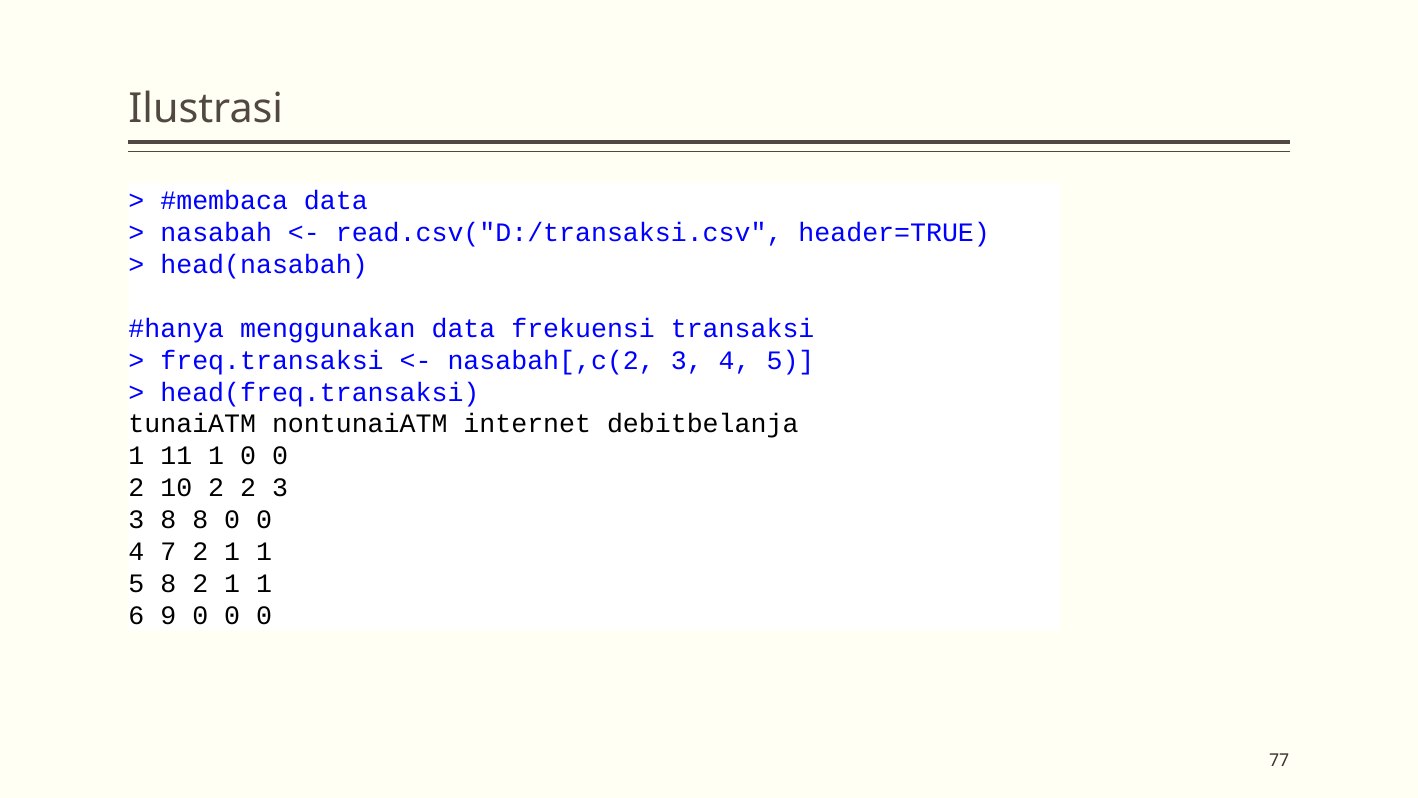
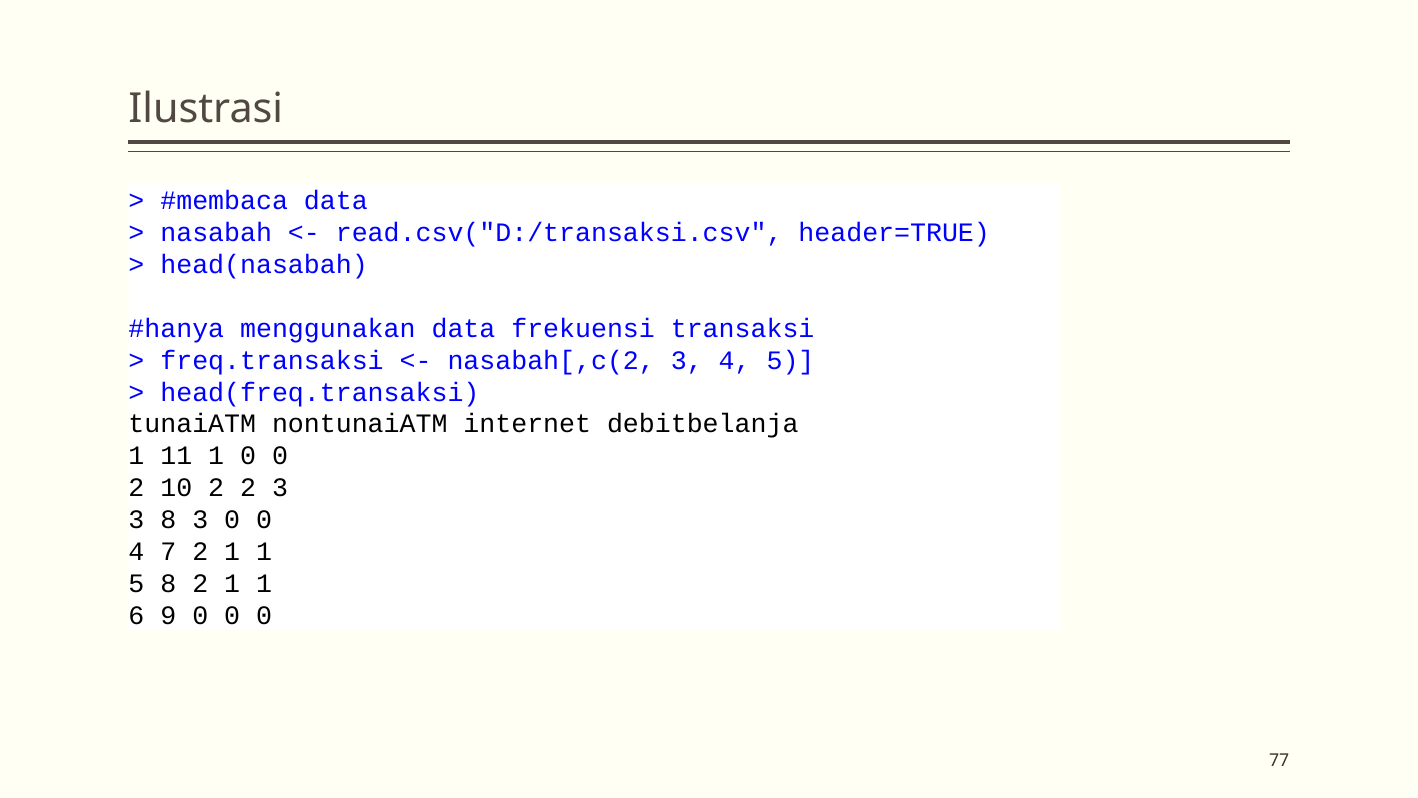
8 8: 8 -> 3
